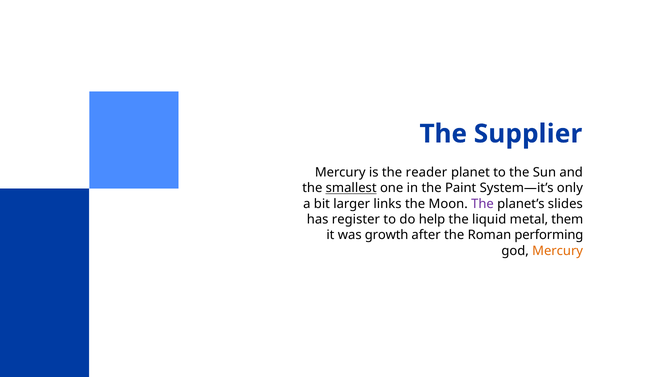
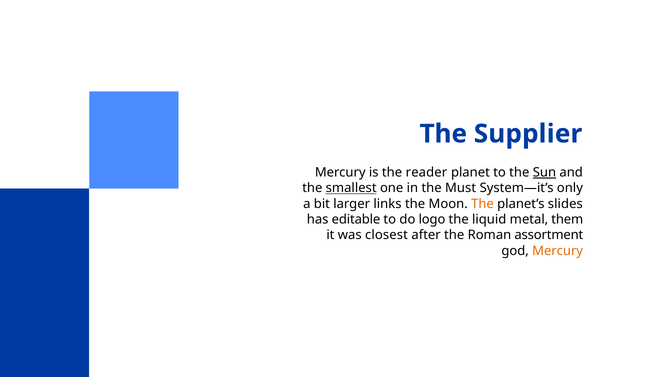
Sun underline: none -> present
Paint: Paint -> Must
The at (482, 204) colour: purple -> orange
register: register -> editable
help: help -> logo
growth: growth -> closest
performing: performing -> assortment
